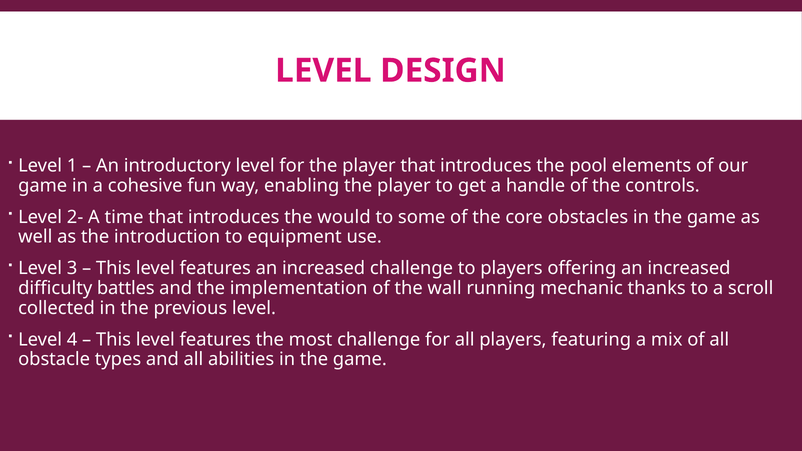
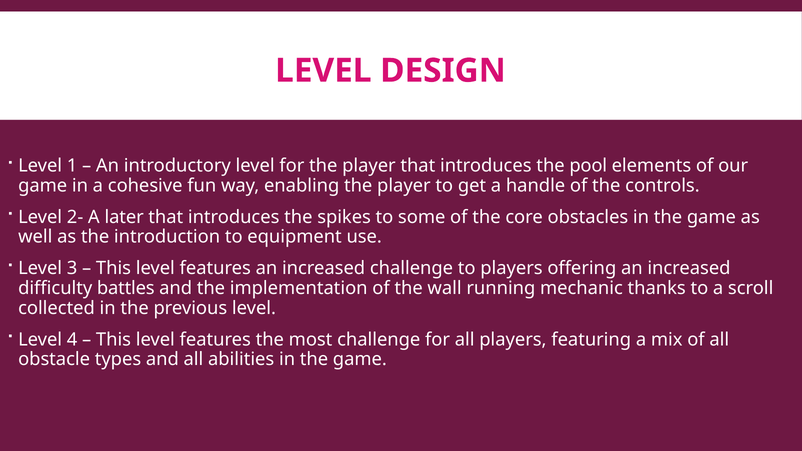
time: time -> later
would: would -> spikes
